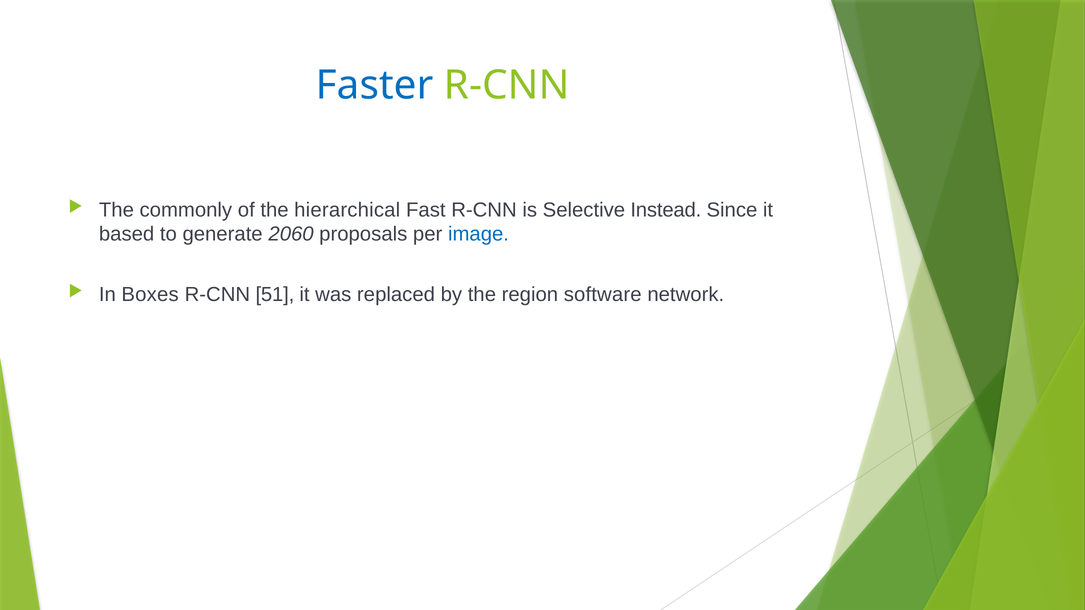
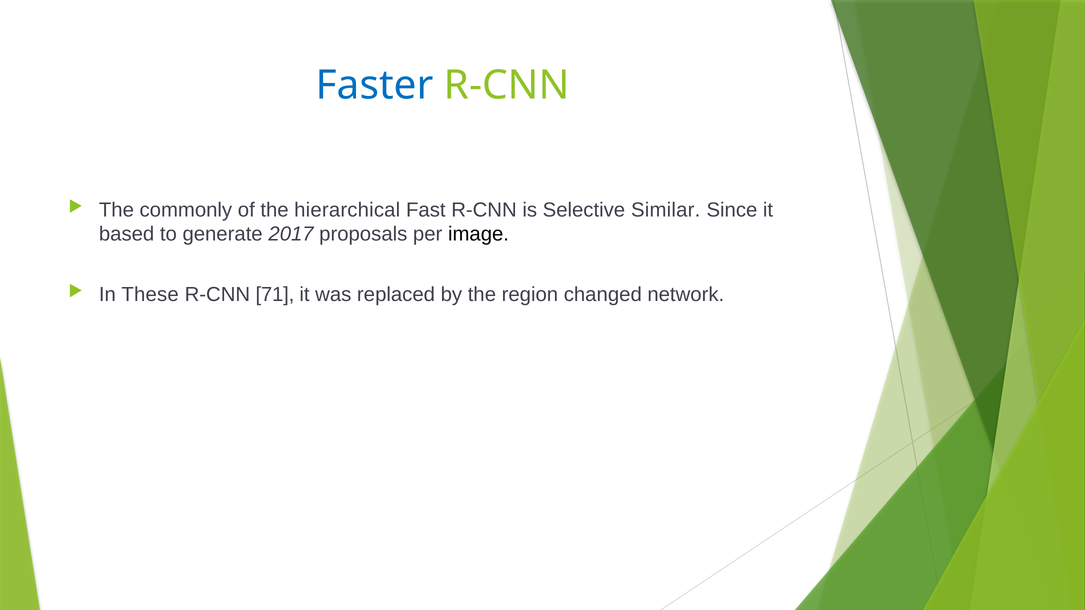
Instead: Instead -> Similar
2060: 2060 -> 2017
image colour: blue -> black
Boxes: Boxes -> These
51: 51 -> 71
software: software -> changed
